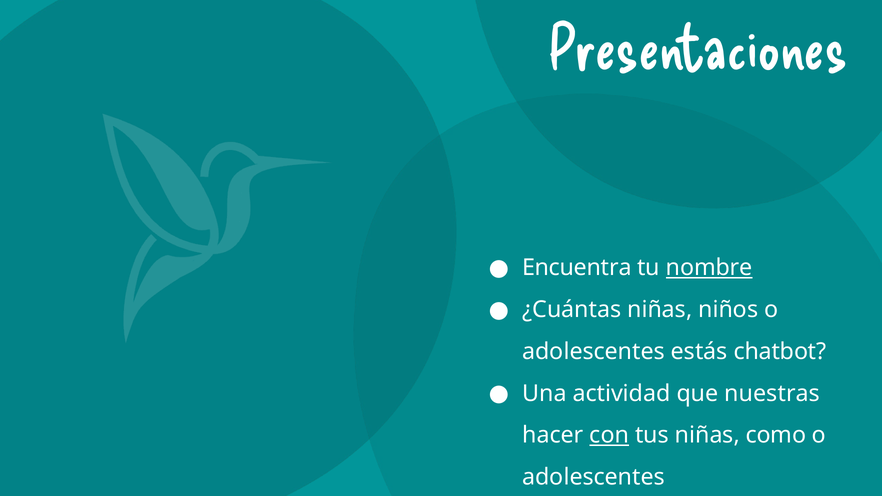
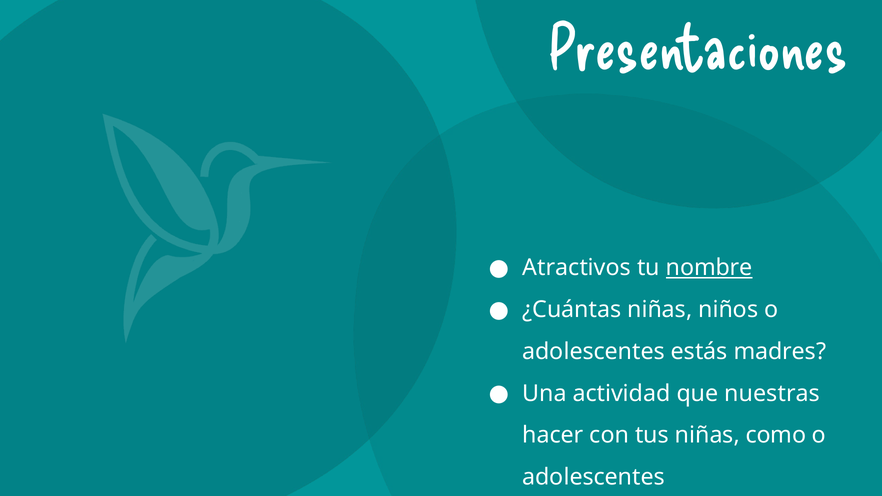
Encuentra: Encuentra -> Atractivos
chatbot: chatbot -> madres
con underline: present -> none
